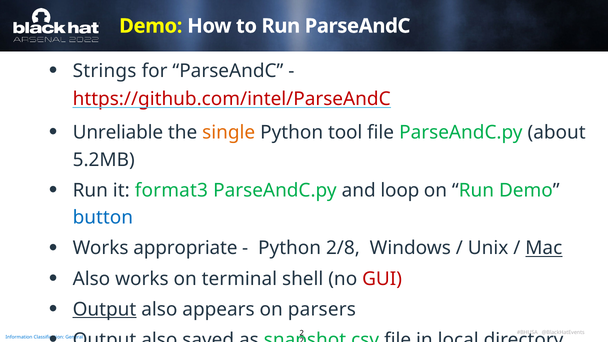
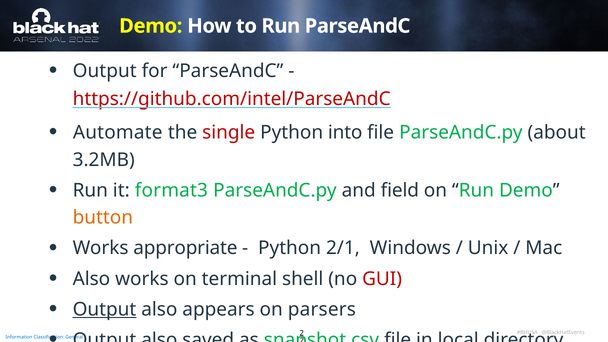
Strings at (105, 71): Strings -> Output
Unreliable: Unreliable -> Automate
single colour: orange -> red
tool: tool -> into
5.2MB: 5.2MB -> 3.2MB
loop: loop -> field
button colour: blue -> orange
2/8: 2/8 -> 2/1
Mac underline: present -> none
